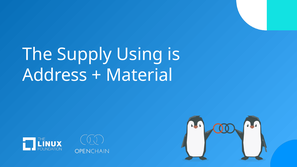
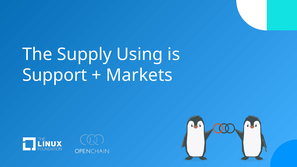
Address: Address -> Support
Material: Material -> Markets
